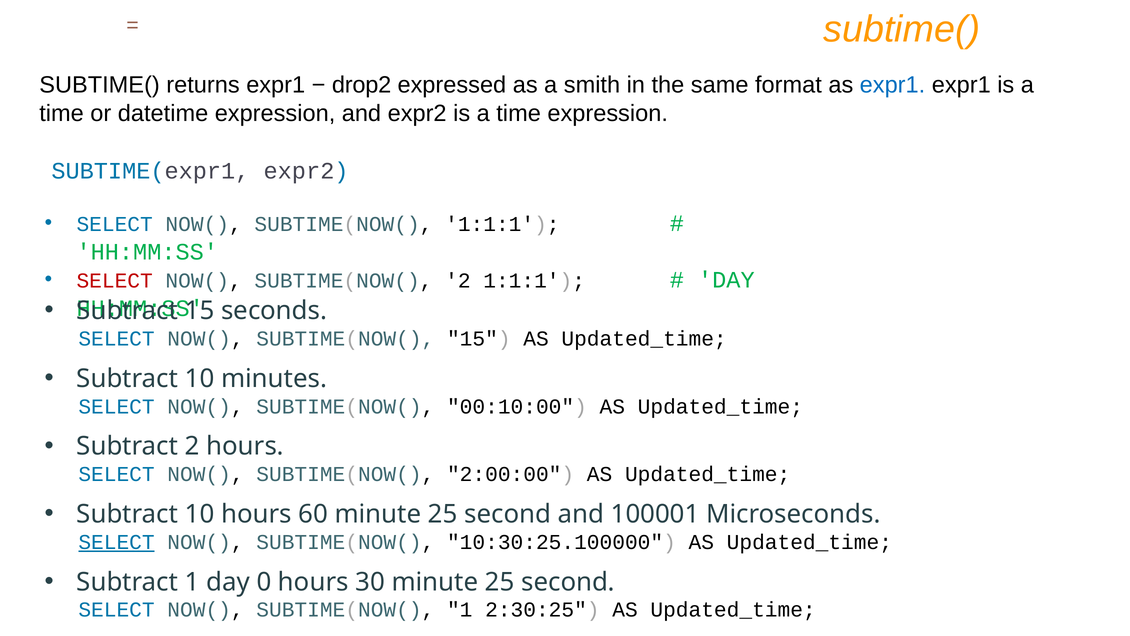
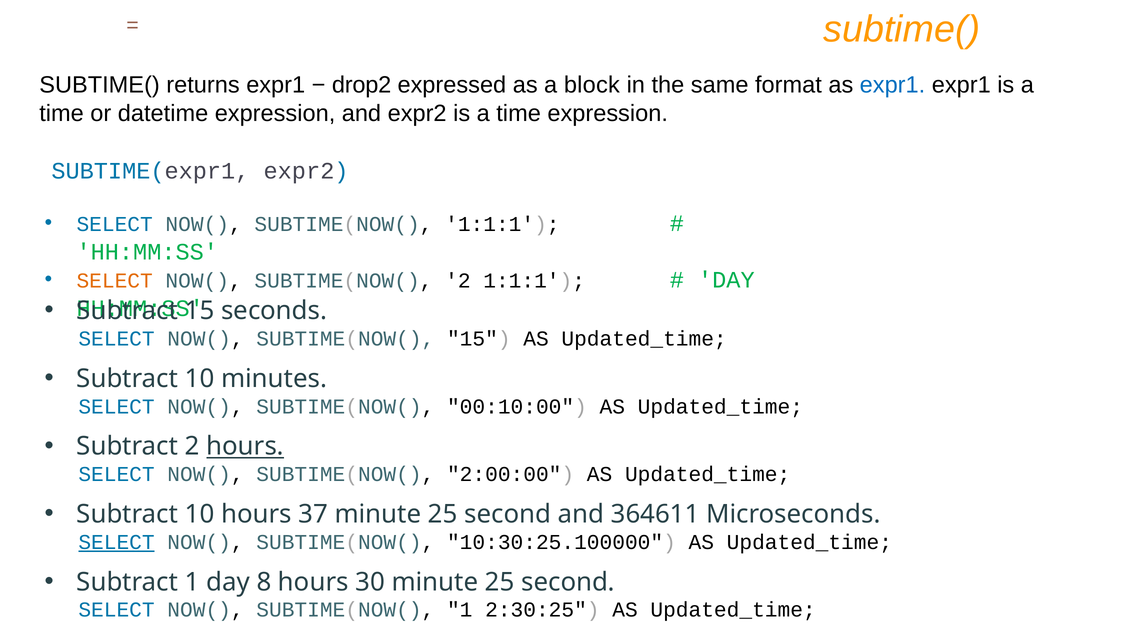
smith: smith -> block
SELECT at (115, 281) colour: red -> orange
hours at (245, 446) underline: none -> present
60: 60 -> 37
100001: 100001 -> 364611
0: 0 -> 8
